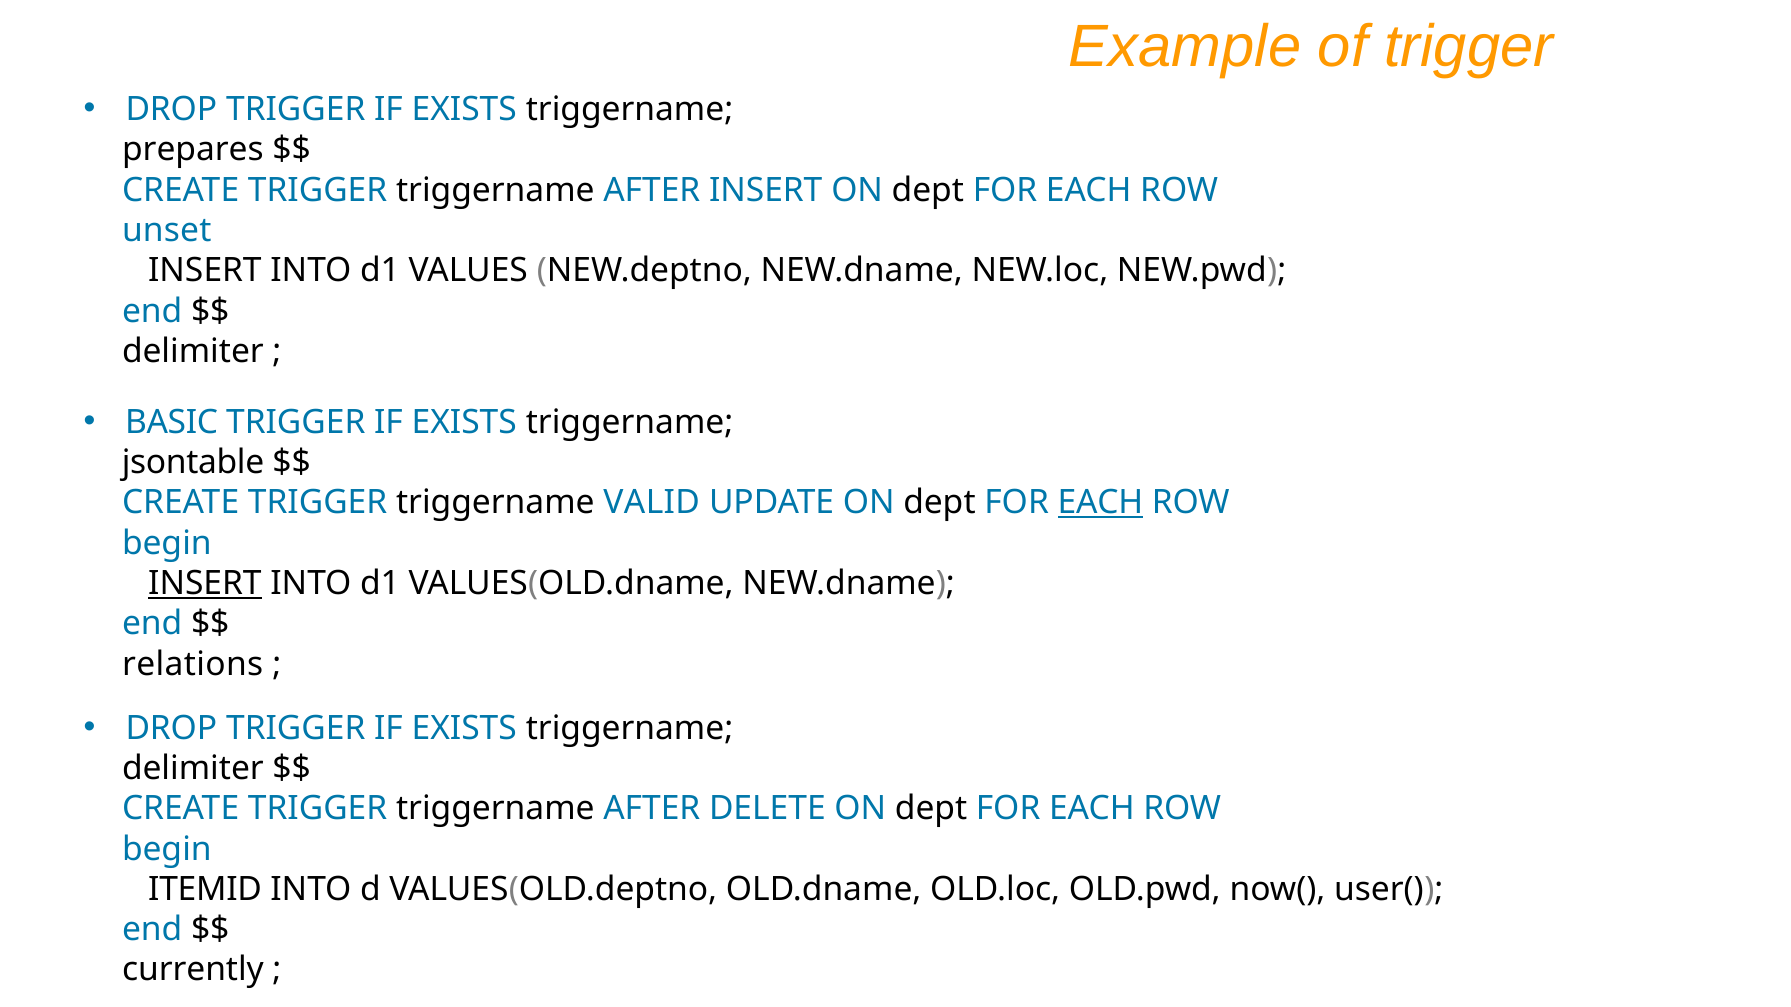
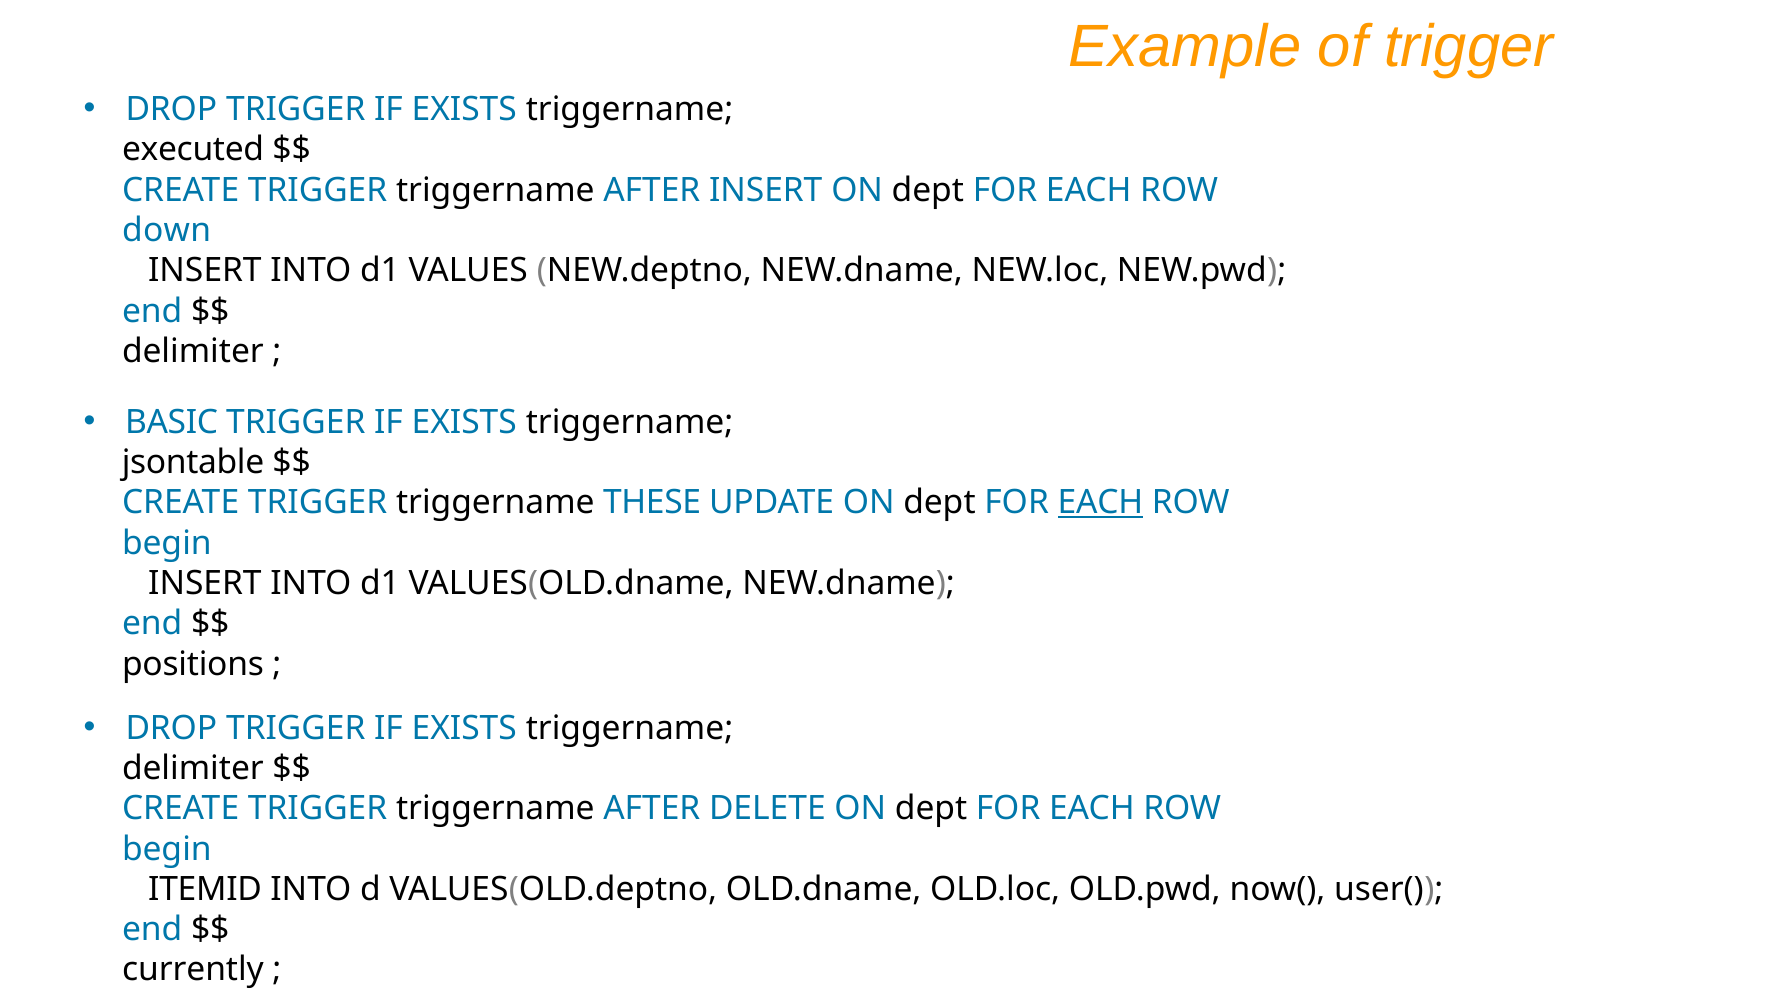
prepares: prepares -> executed
unset: unset -> down
VALID: VALID -> THESE
INSERT at (205, 584) underline: present -> none
relations: relations -> positions
